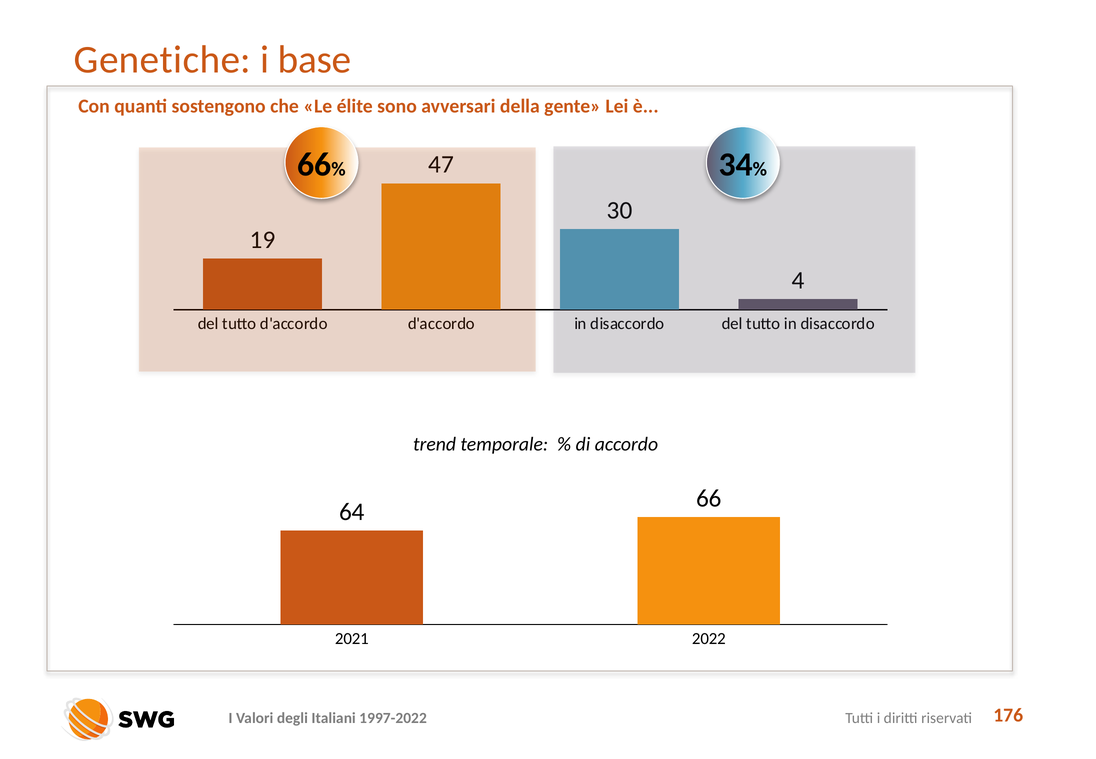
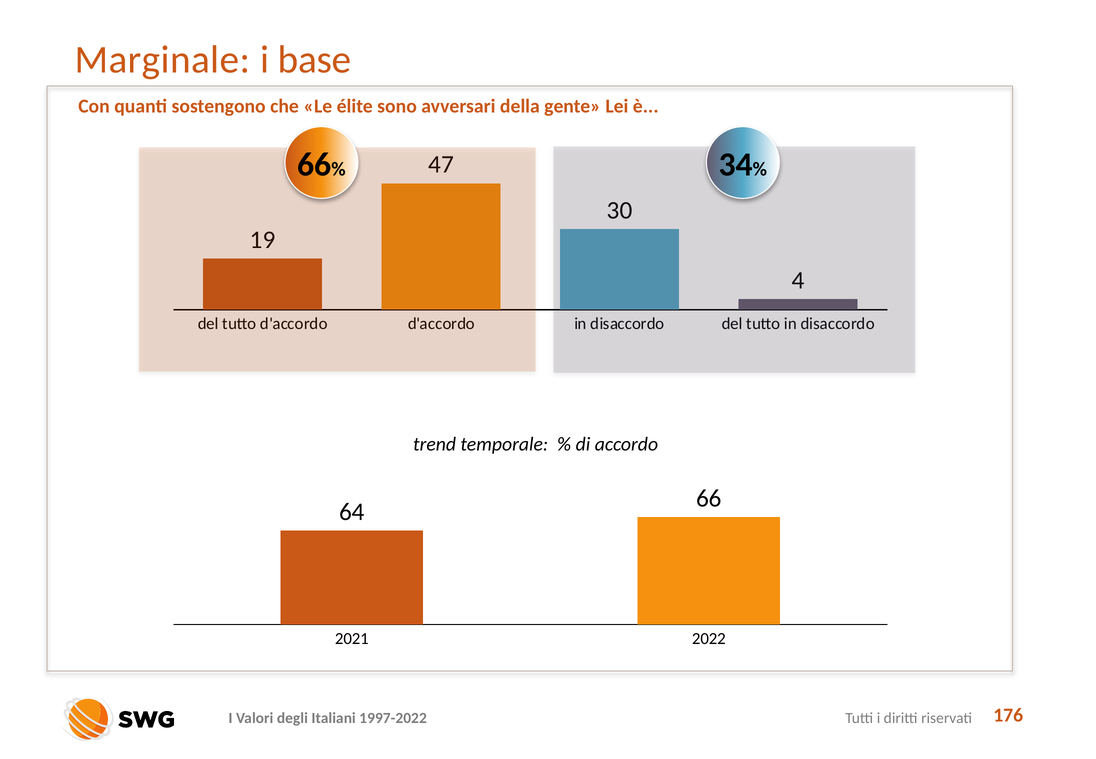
Genetiche: Genetiche -> Marginale
